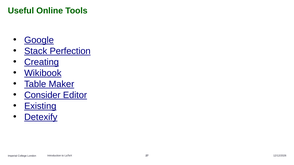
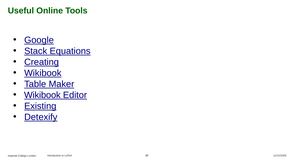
Perfection: Perfection -> Equations
Consider at (42, 95): Consider -> Wikibook
